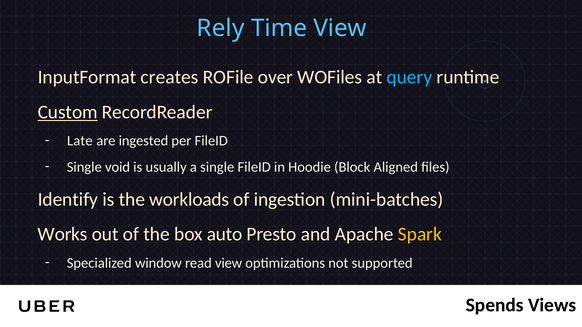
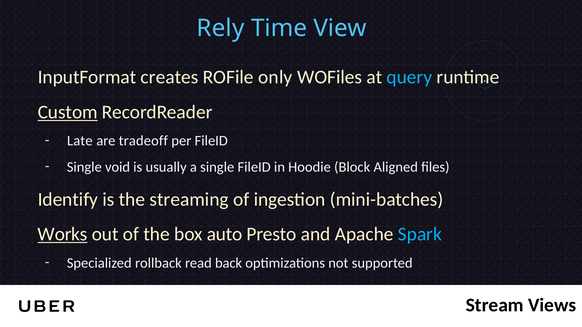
over: over -> only
ingested: ingested -> tradeoff
workloads: workloads -> streaming
Works underline: none -> present
Spark colour: yellow -> light blue
window: window -> rollback
read view: view -> back
Spends: Spends -> Stream
